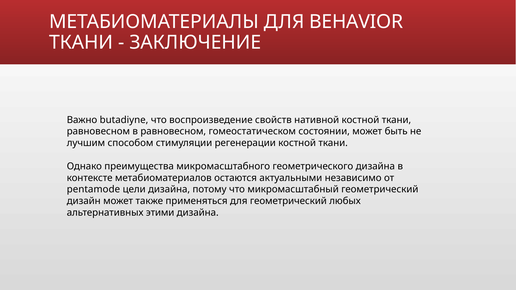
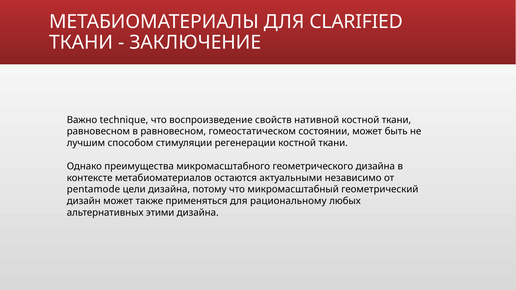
BEHAVIOR: BEHAVIOR -> CLARIFIED
butadiyne: butadiyne -> technique
для геометрический: геометрический -> рациональному
